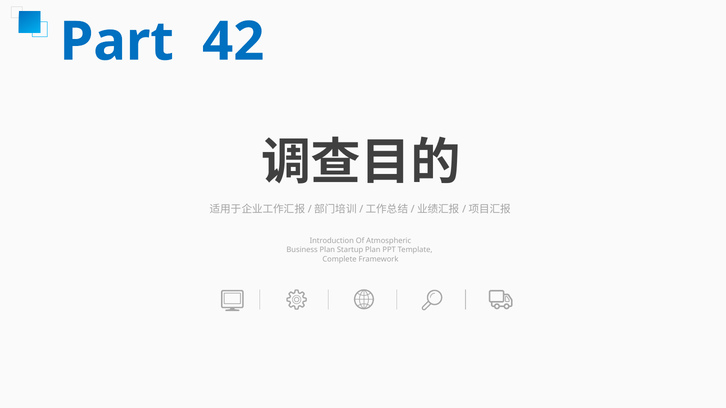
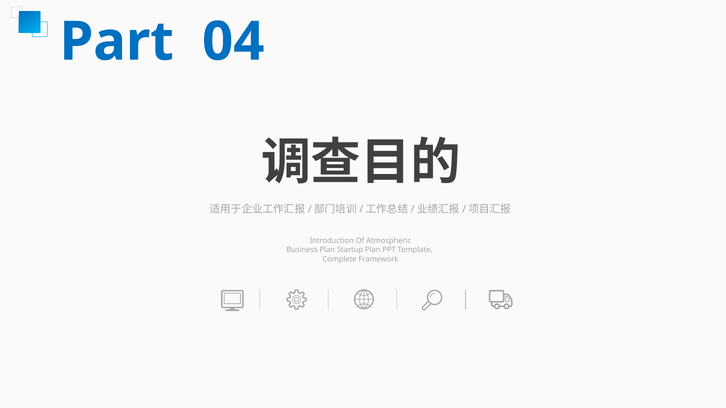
42: 42 -> 04
